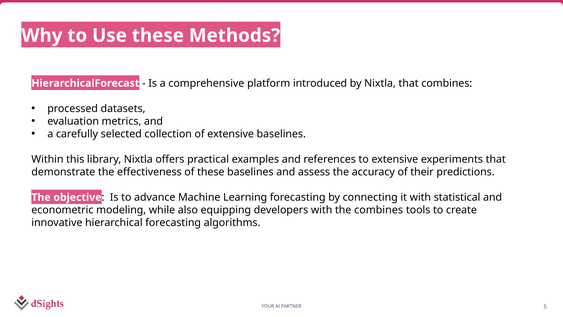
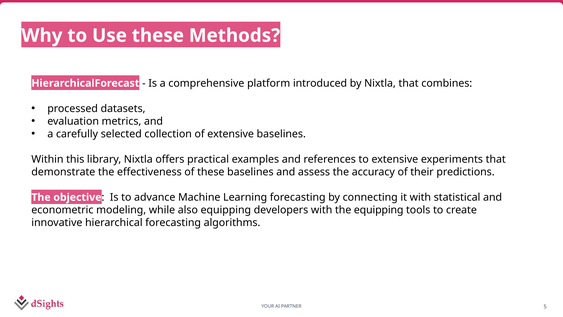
the combines: combines -> equipping
